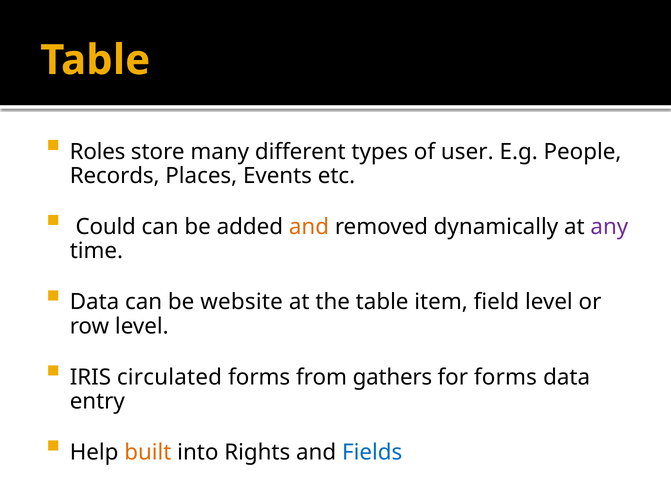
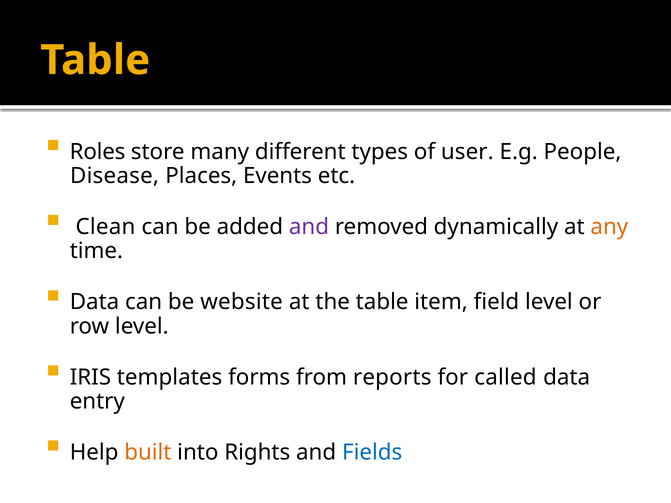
Records: Records -> Disease
Could: Could -> Clean
and at (309, 227) colour: orange -> purple
any colour: purple -> orange
circulated: circulated -> templates
gathers: gathers -> reports
for forms: forms -> called
